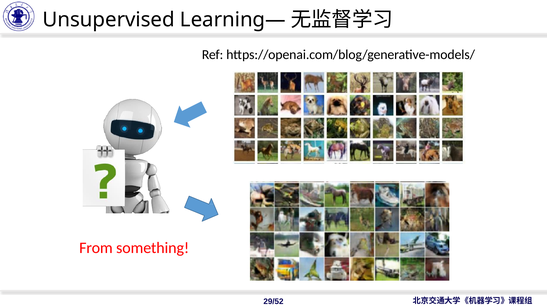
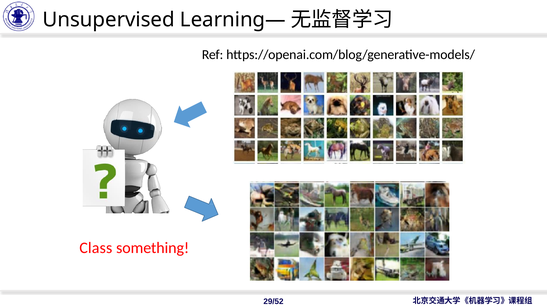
From: From -> Class
